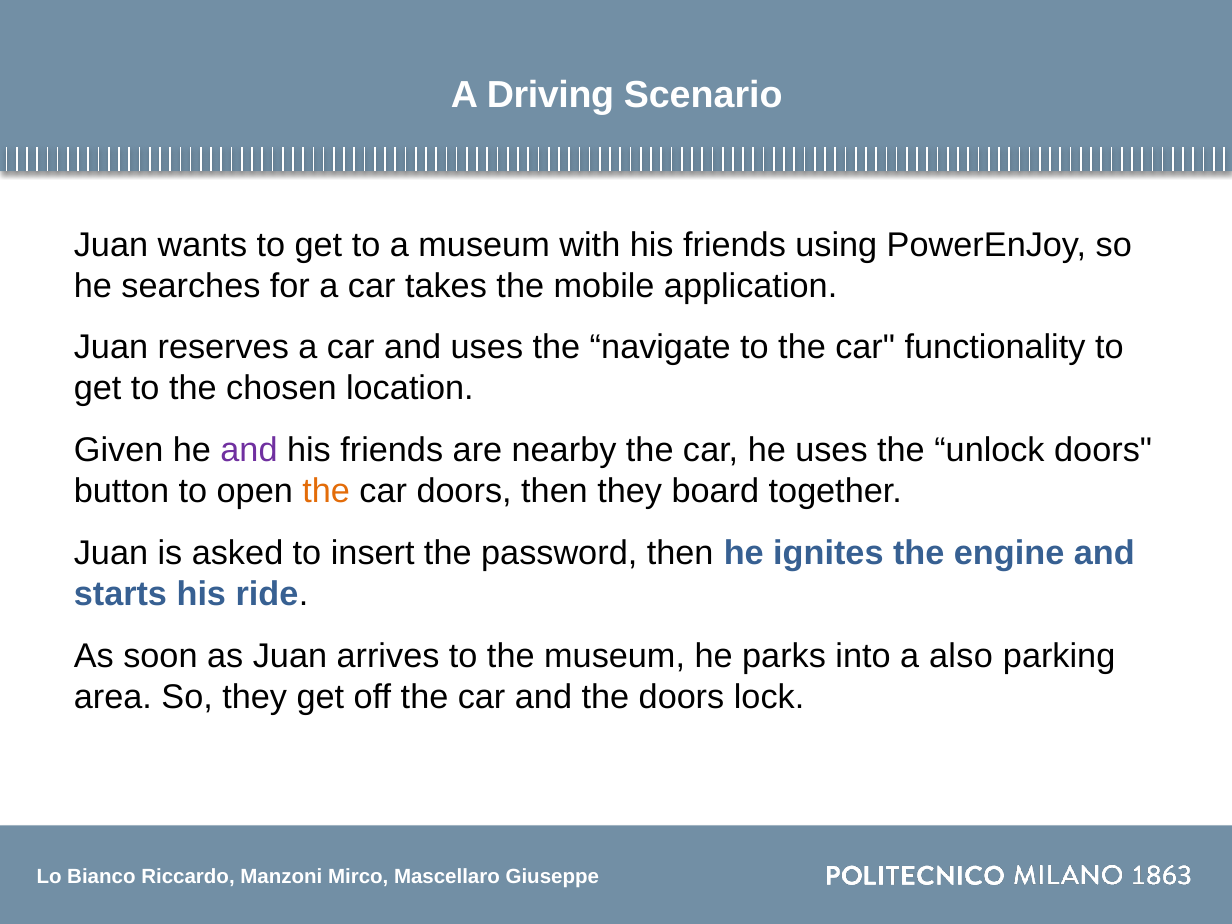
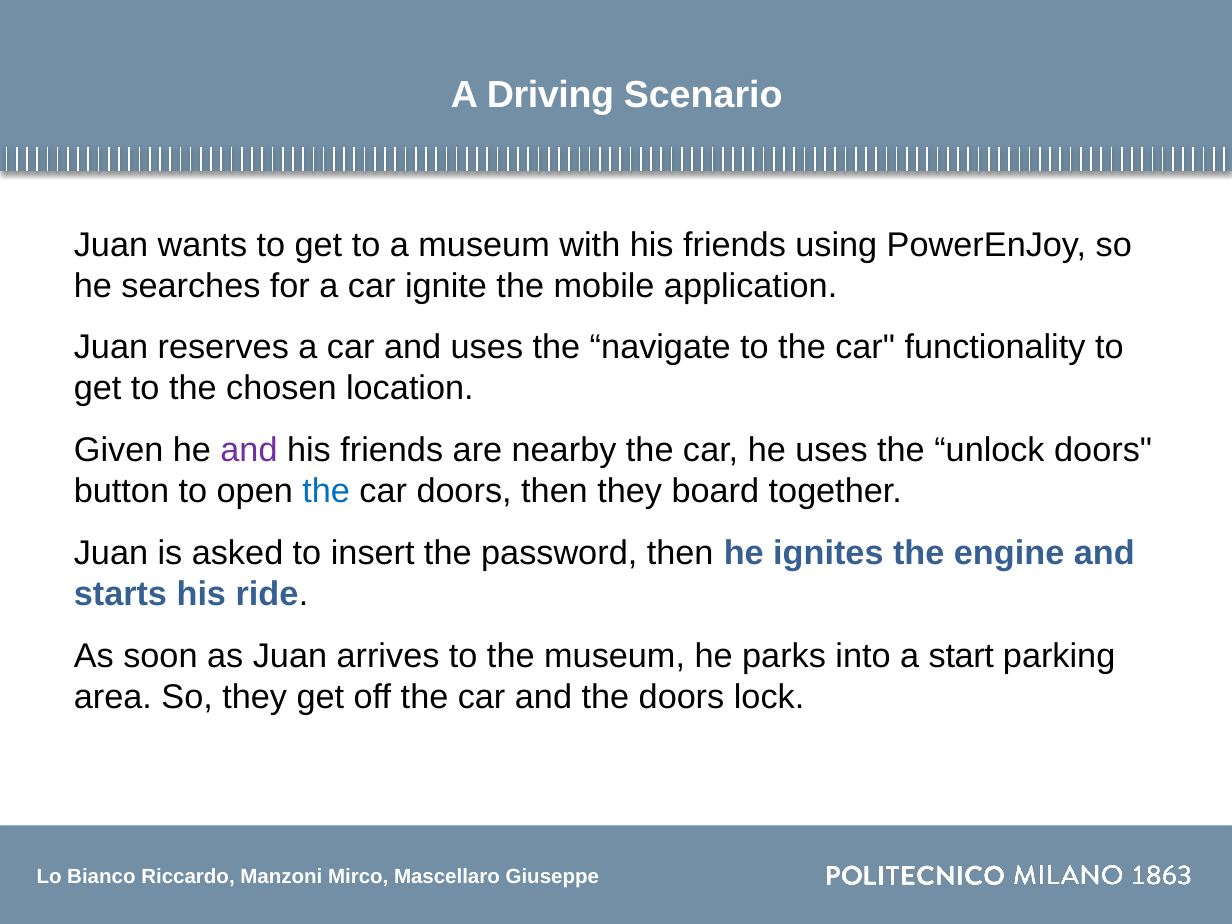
takes: takes -> ignite
the at (326, 491) colour: orange -> blue
also: also -> start
